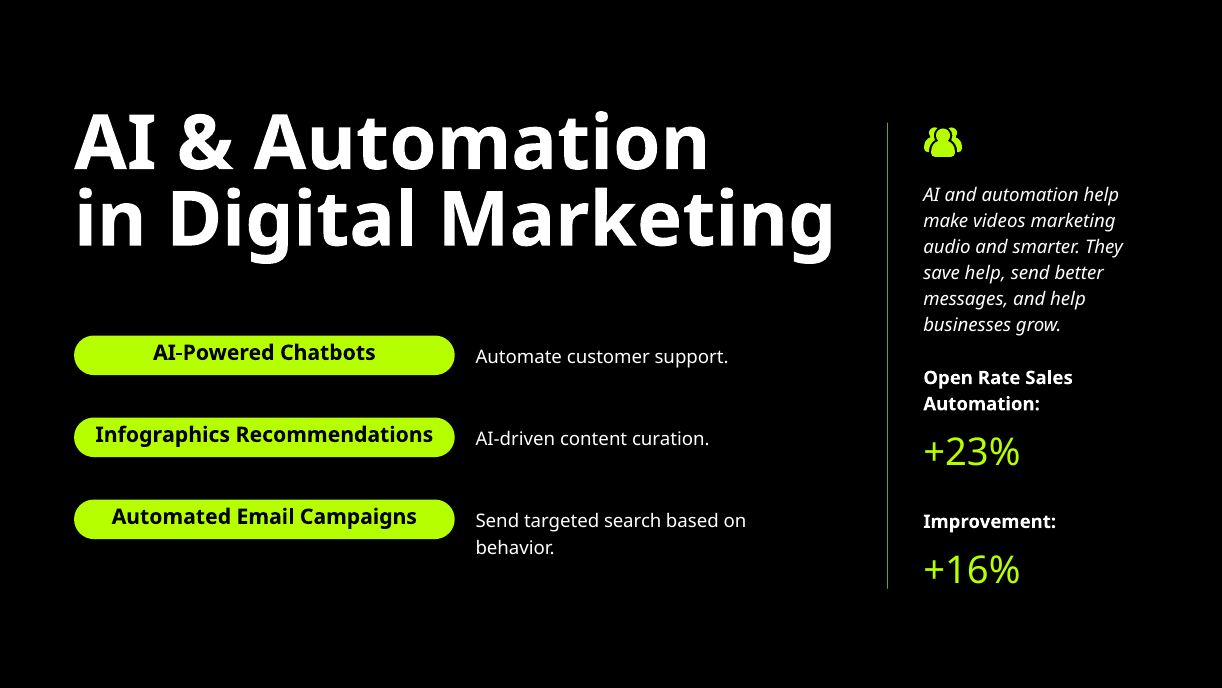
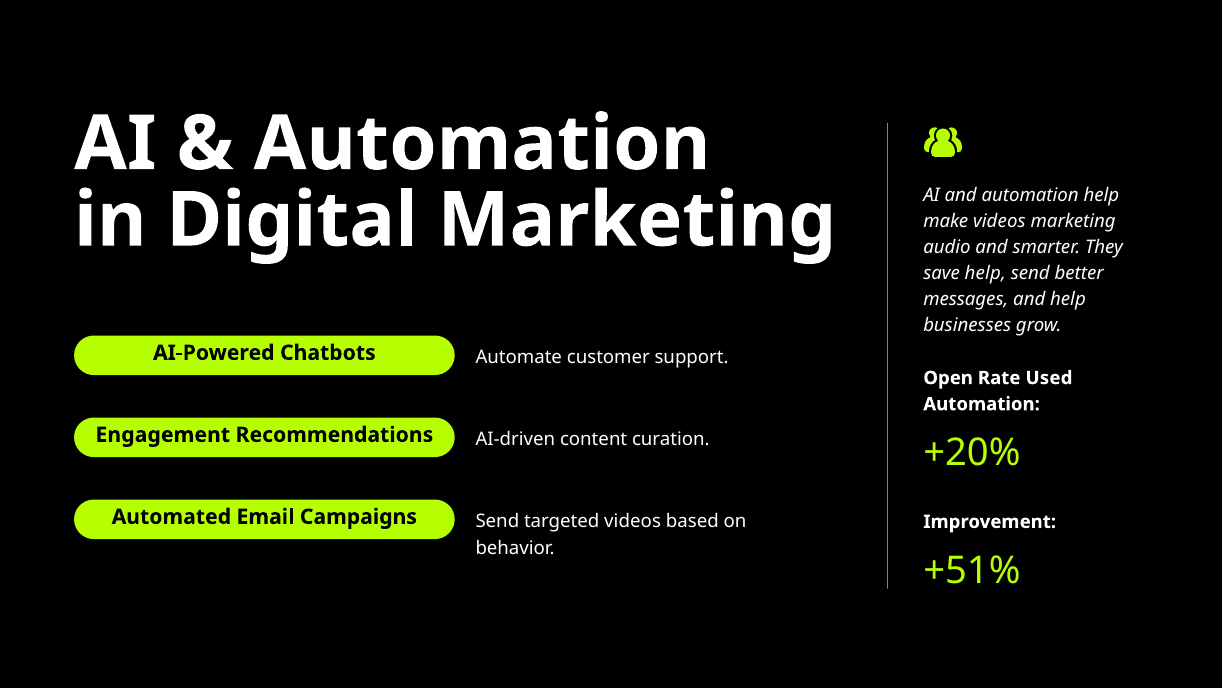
Sales: Sales -> Used
Infographics: Infographics -> Engagement
+23%: +23% -> +20%
targeted search: search -> videos
+16%: +16% -> +51%
